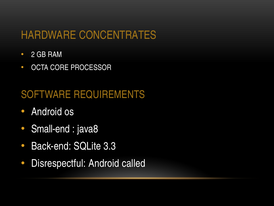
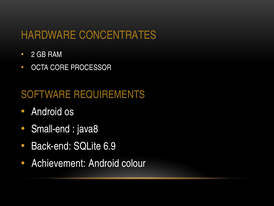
3.3: 3.3 -> 6.9
Disrespectful: Disrespectful -> Achievement
called: called -> colour
